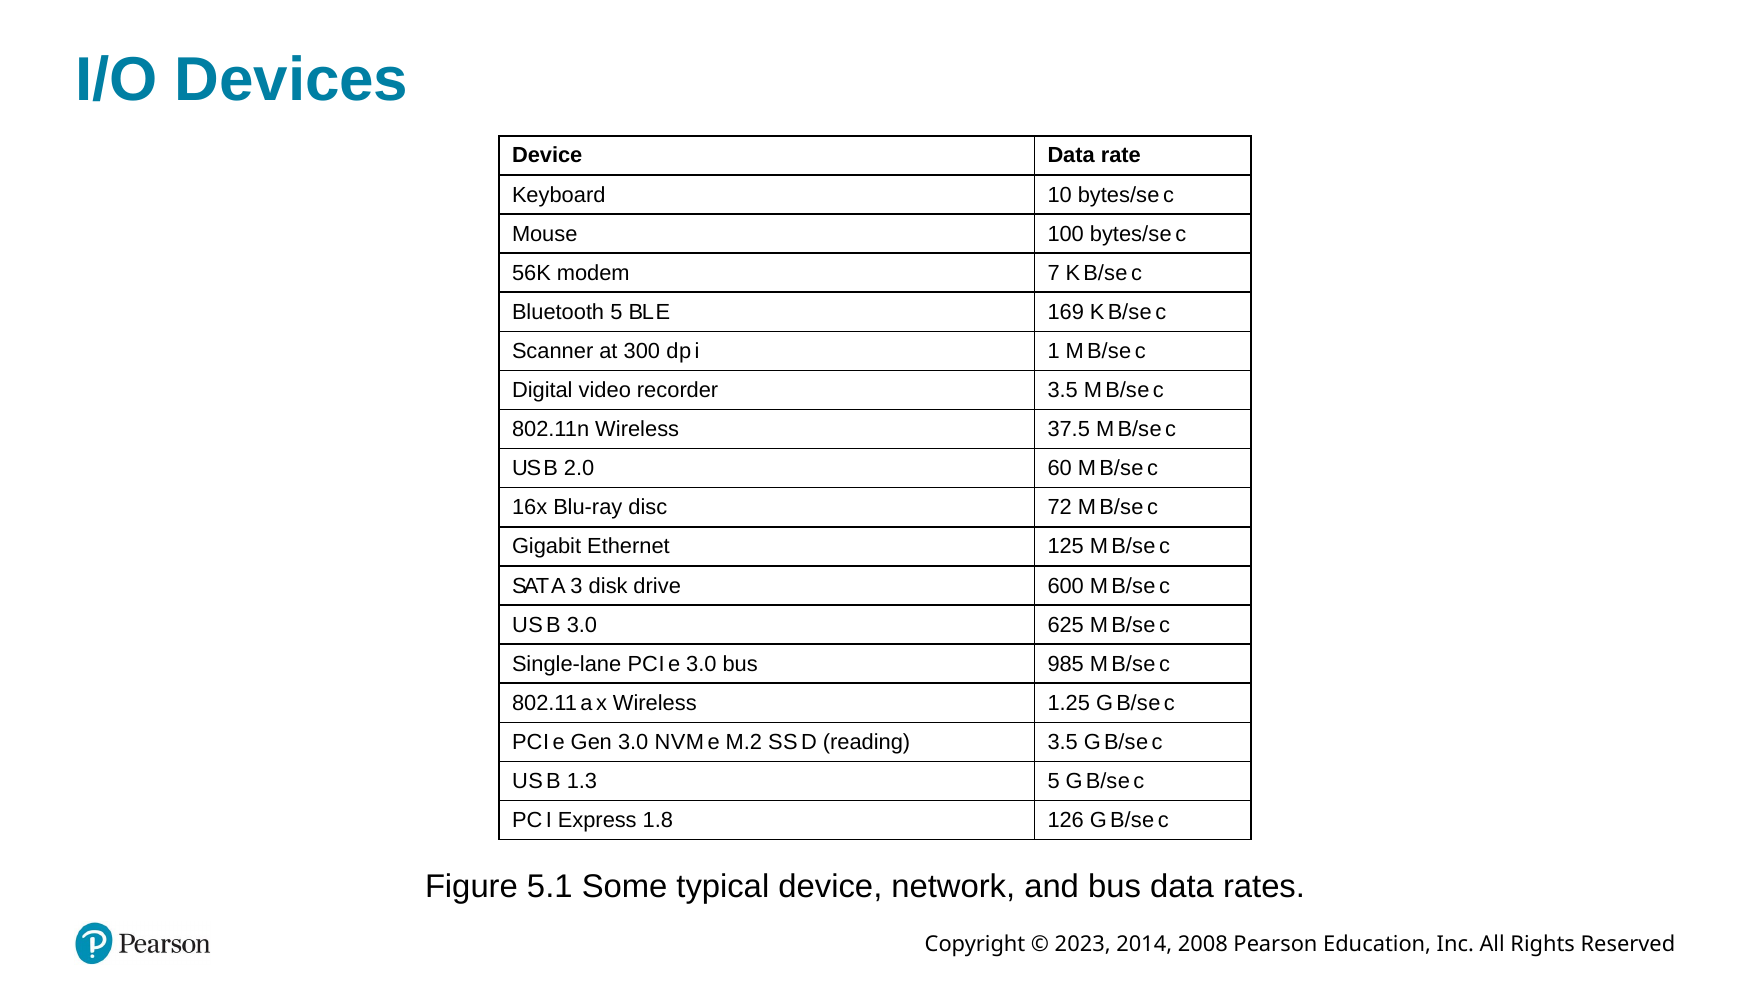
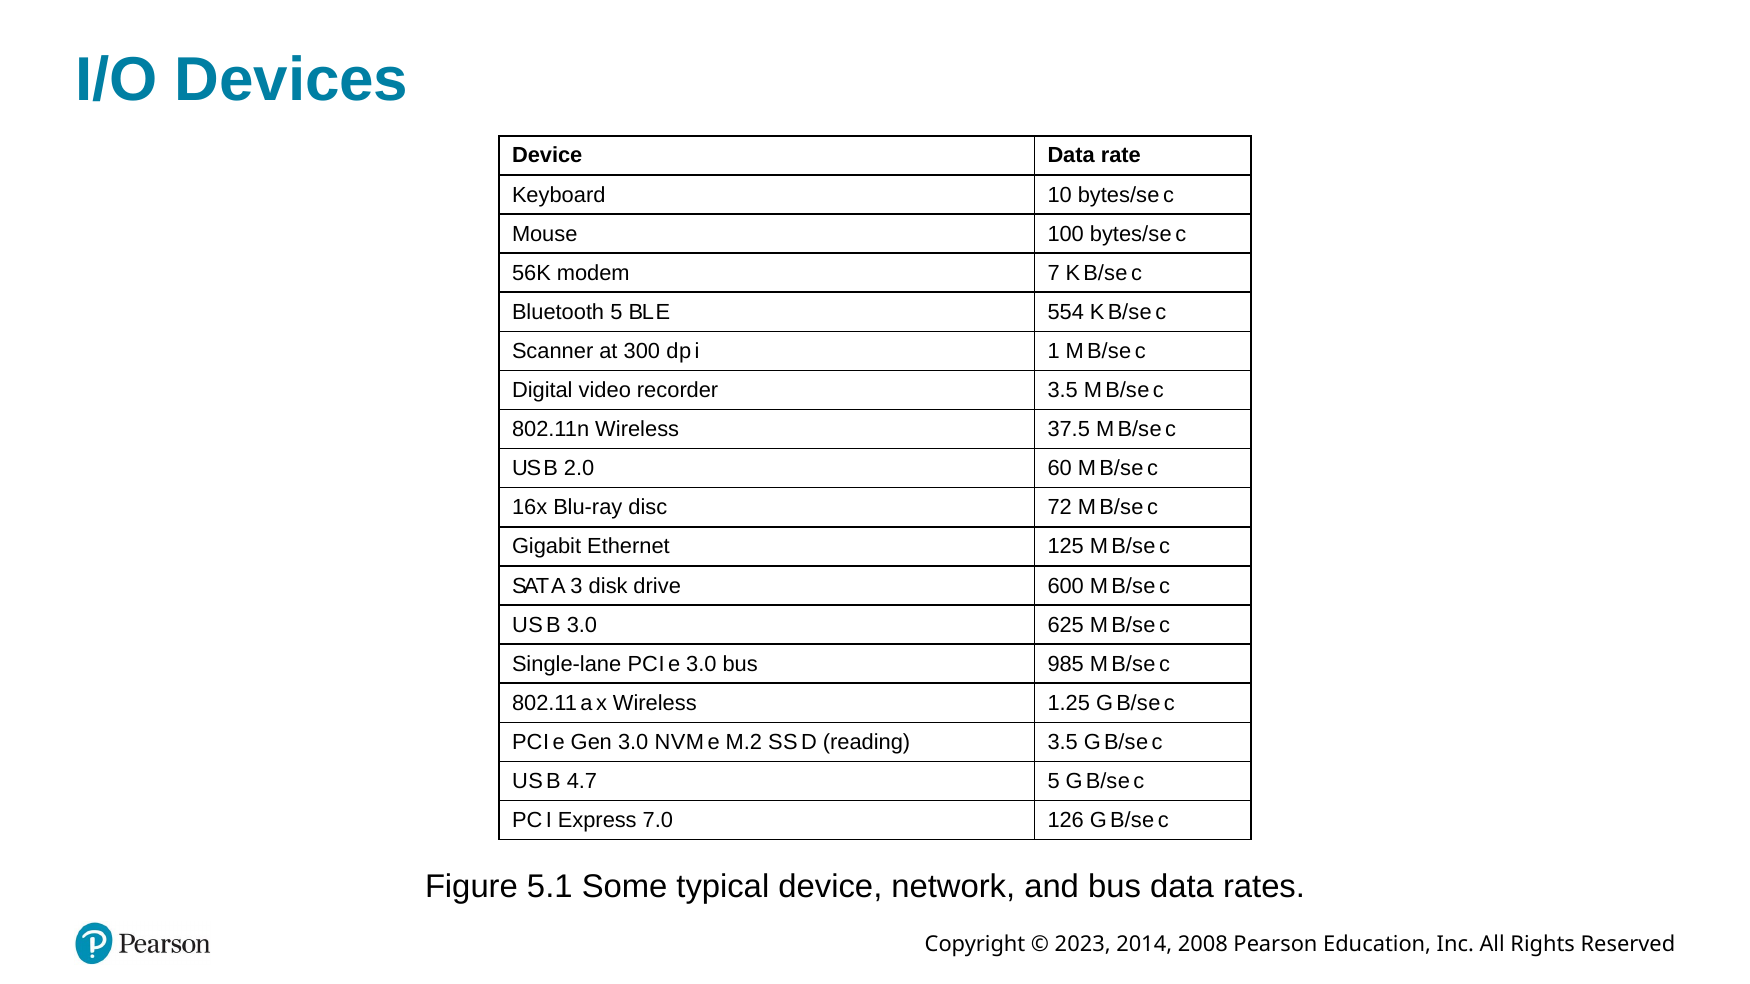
169: 169 -> 554
1.3: 1.3 -> 4.7
1.8: 1.8 -> 7.0
